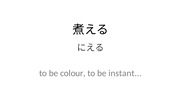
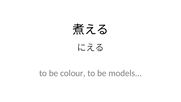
instant: instant -> models
